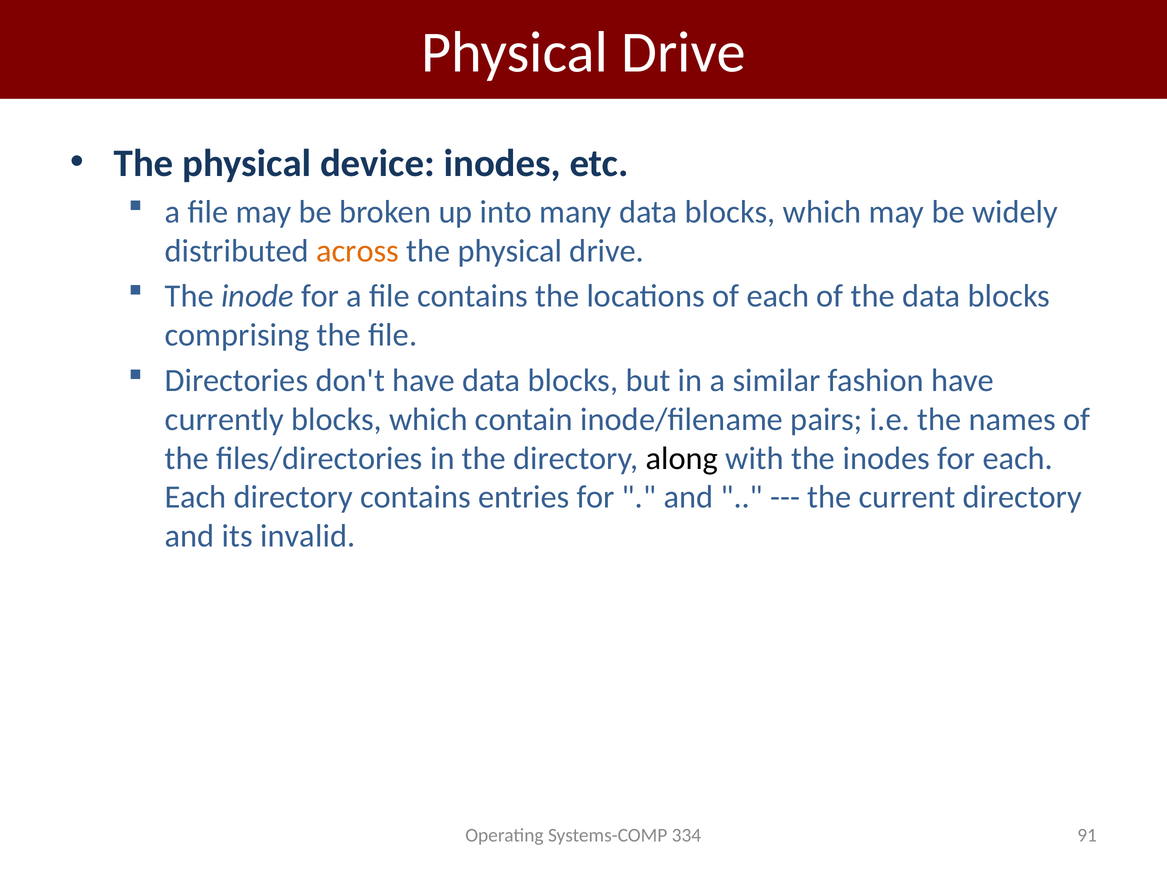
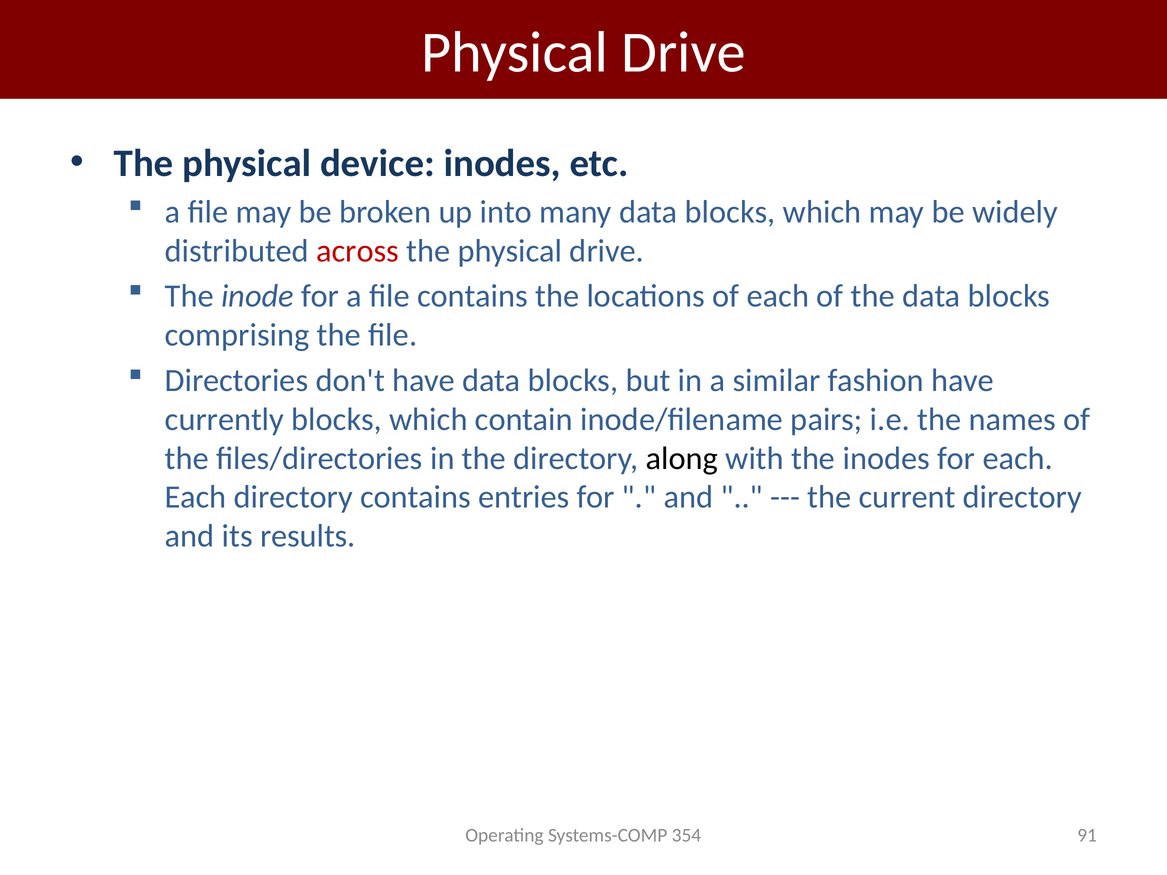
across colour: orange -> red
invalid: invalid -> results
334: 334 -> 354
